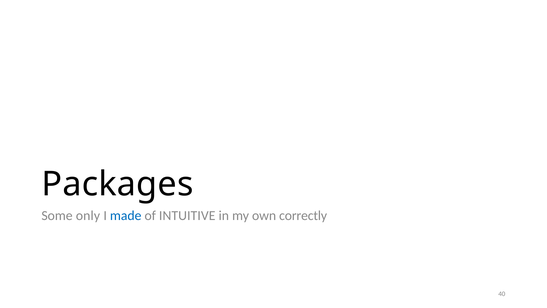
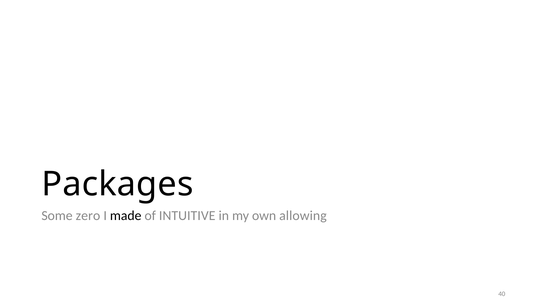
only: only -> zero
made colour: blue -> black
correctly: correctly -> allowing
